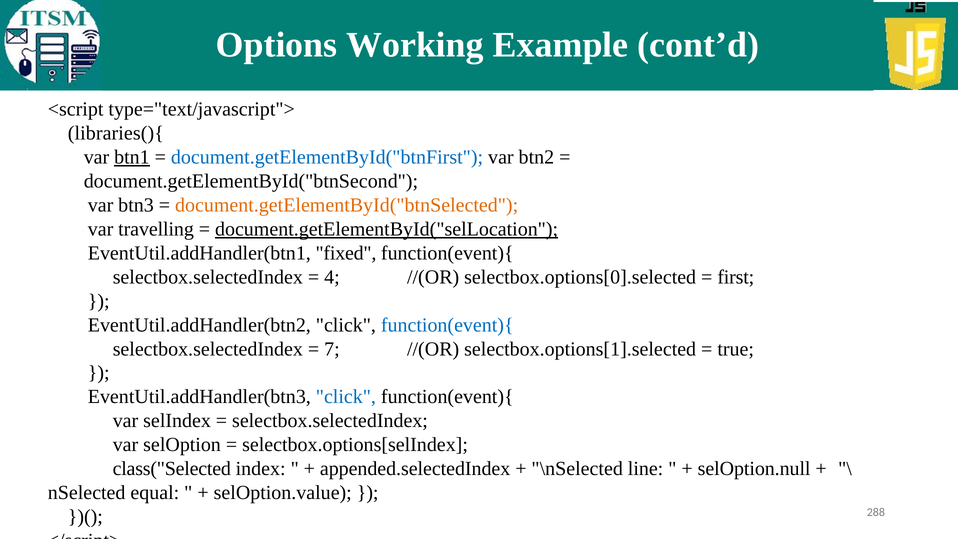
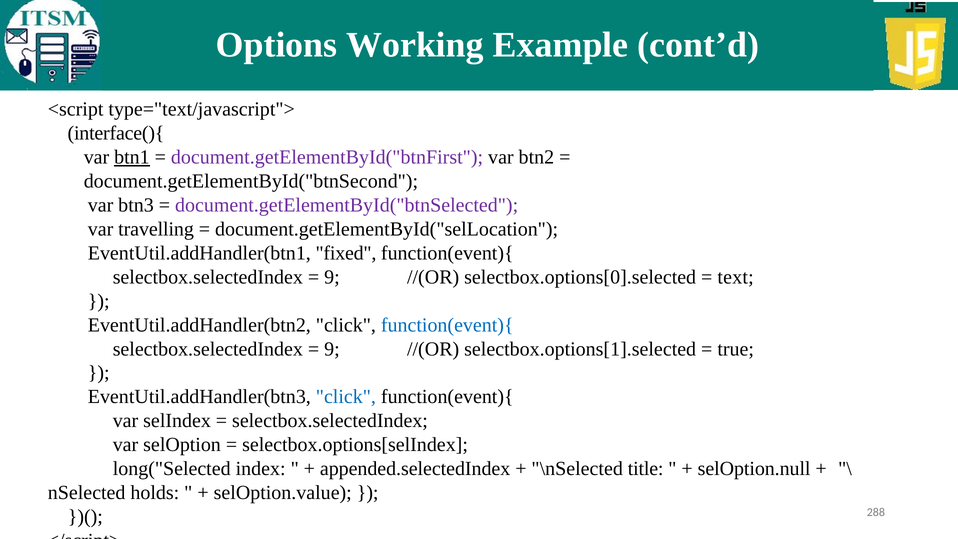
libraries(){: libraries(){ -> interface(){
document.getElementById("btnFirst colour: blue -> purple
document.getElementById("btnSelected colour: orange -> purple
document.getElementById("selLocation underline: present -> none
4 at (332, 277): 4 -> 9
first: first -> text
7 at (332, 349): 7 -> 9
class("Selected: class("Selected -> long("Selected
line: line -> title
equal: equal -> holds
